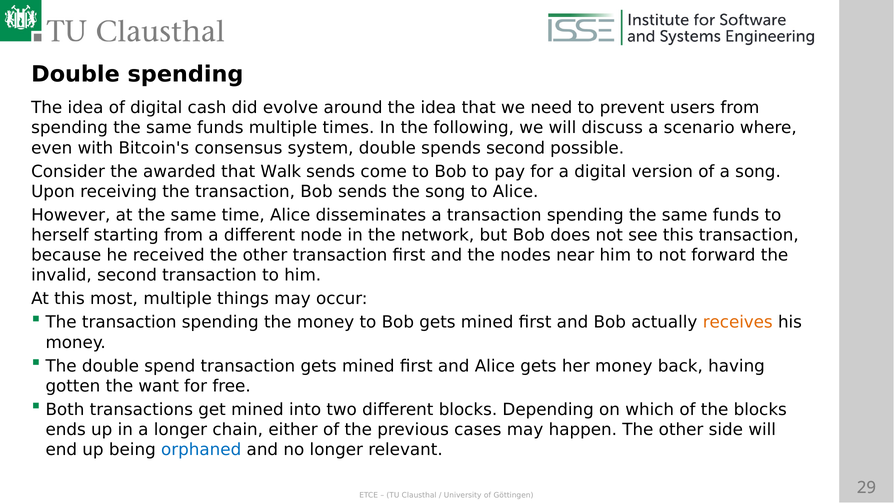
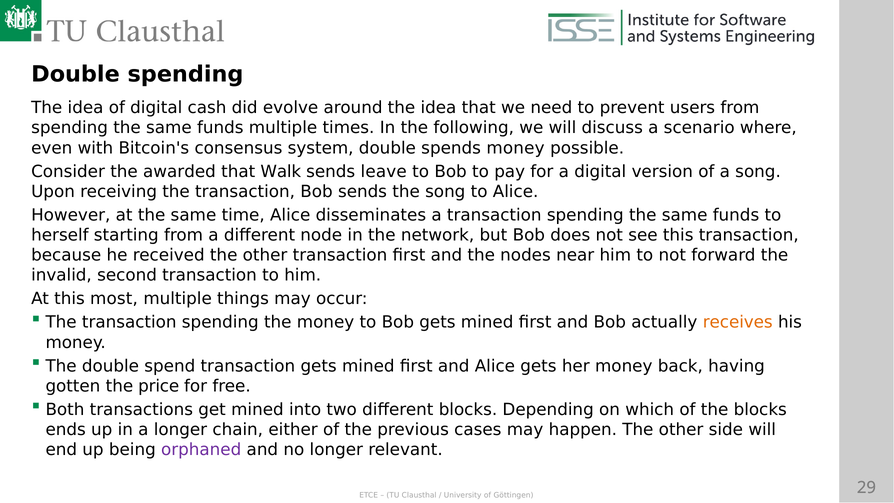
spends second: second -> money
come: come -> leave
want: want -> price
orphaned colour: blue -> purple
